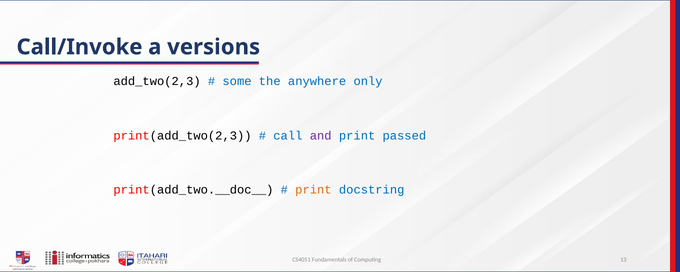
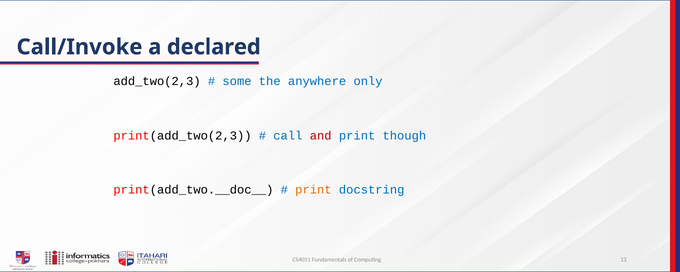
versions: versions -> declared
and colour: purple -> red
passed: passed -> though
